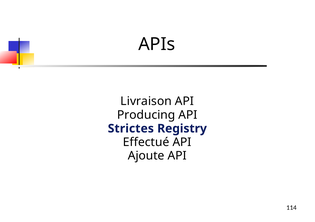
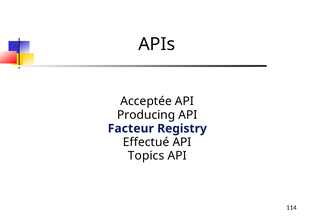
Livraison: Livraison -> Acceptée
Strictes: Strictes -> Facteur
Ajoute: Ajoute -> Topics
